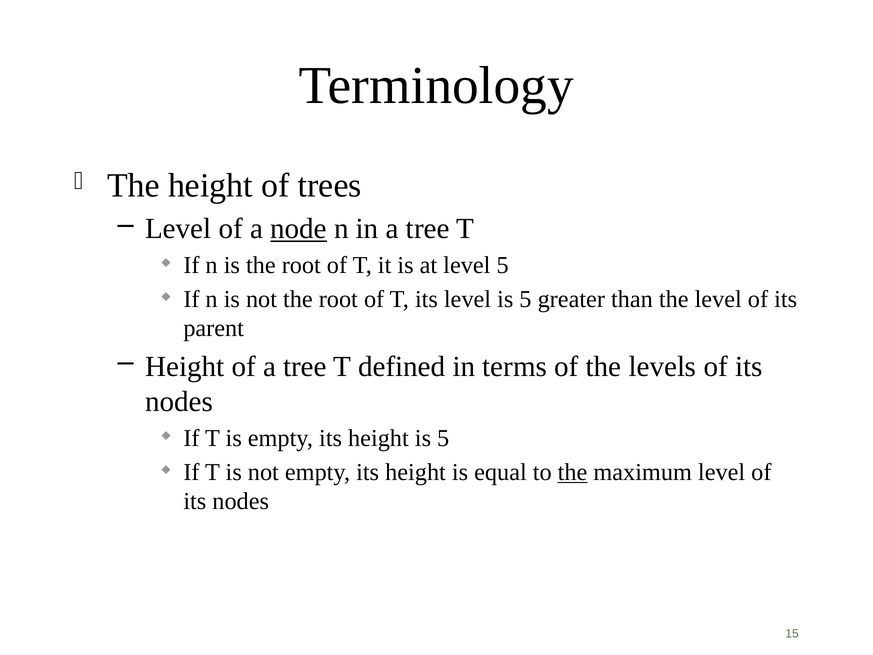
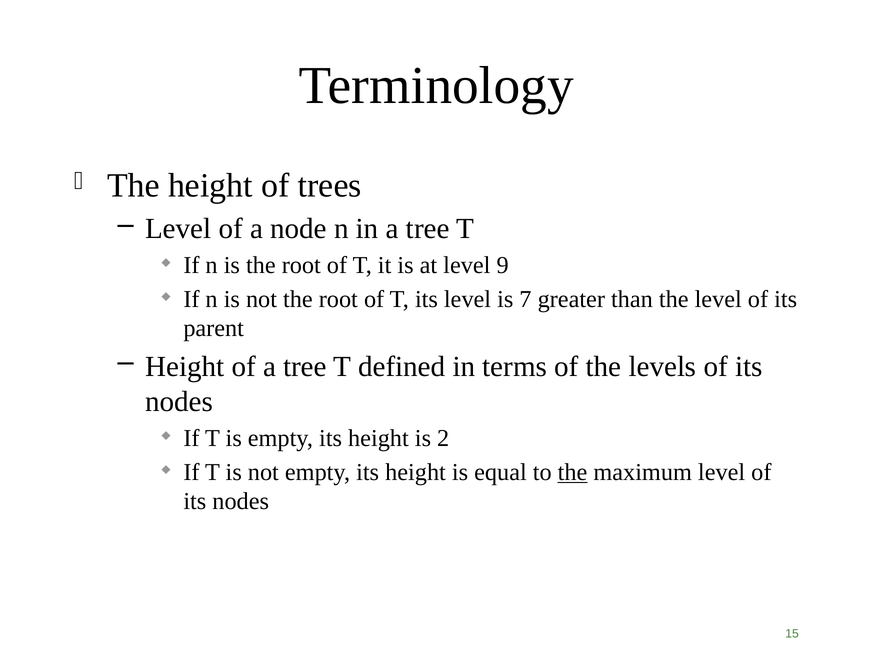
node underline: present -> none
level 5: 5 -> 9
level is 5: 5 -> 7
height is 5: 5 -> 2
